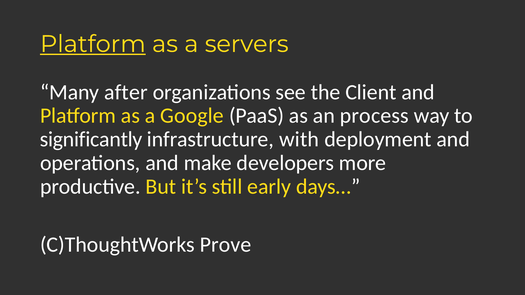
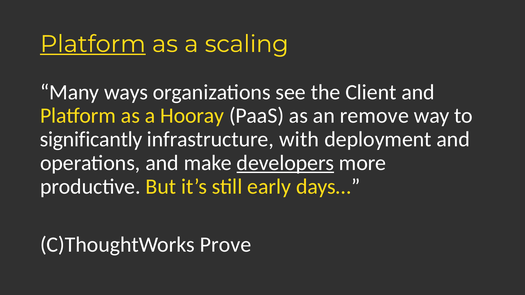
servers: servers -> scaling
after: after -> ways
Google: Google -> Hooray
process: process -> remove
developers underline: none -> present
